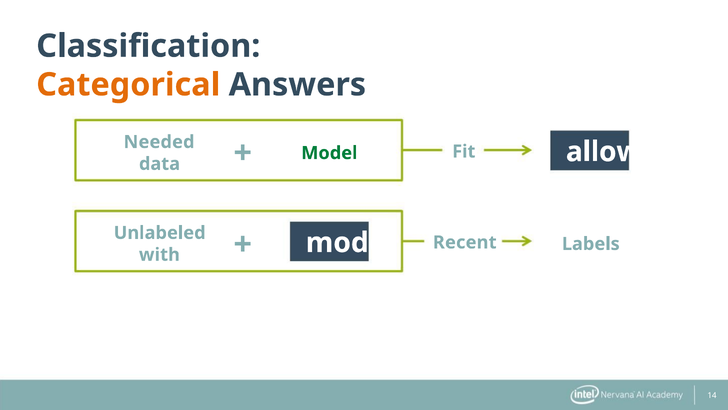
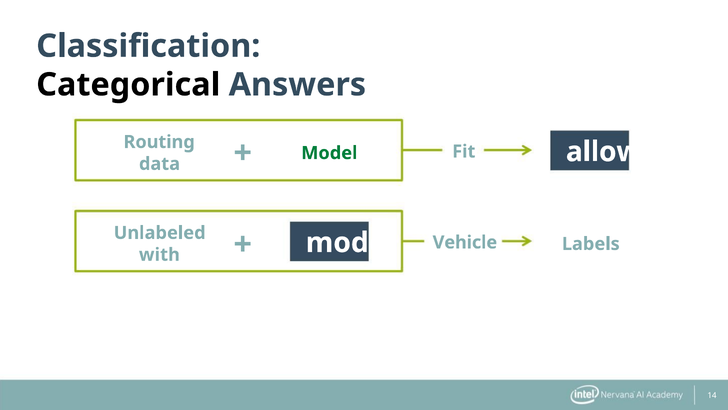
Categorical colour: orange -> black
Needed: Needed -> Routing
Recent: Recent -> Vehicle
